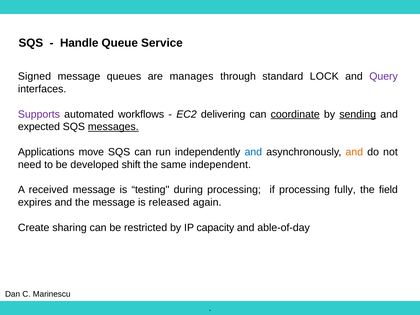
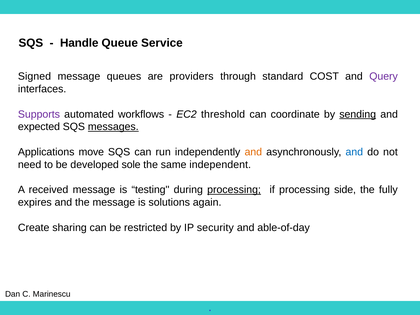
manages: manages -> providers
LOCK: LOCK -> COST
delivering: delivering -> threshold
coordinate underline: present -> none
and at (253, 152) colour: blue -> orange
and at (354, 152) colour: orange -> blue
shift: shift -> sole
processing at (234, 190) underline: none -> present
fully: fully -> side
field: field -> fully
released: released -> solutions
capacity: capacity -> security
